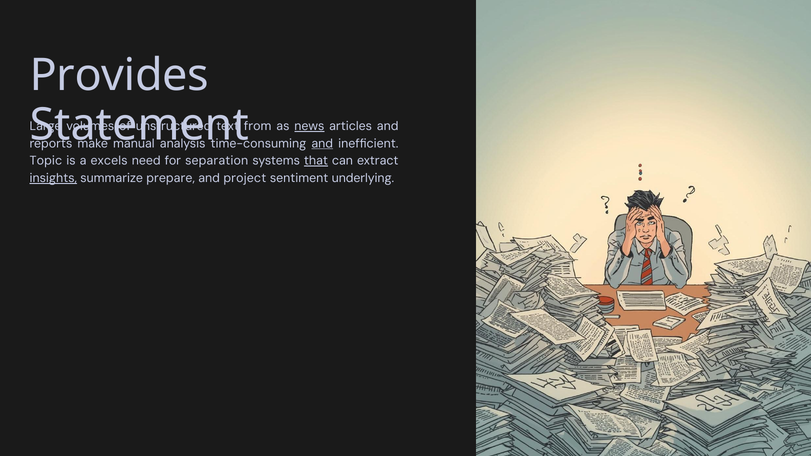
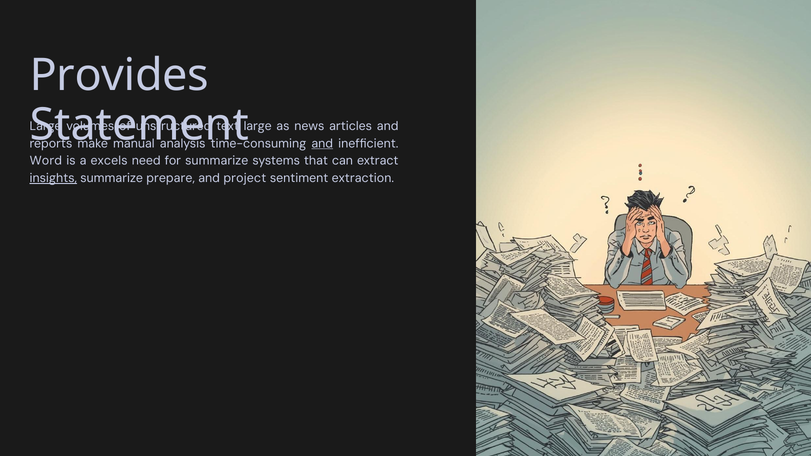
from at (258, 126): from -> large
news underline: present -> none
Topic: Topic -> Word
for separation: separation -> summarize
that underline: present -> none
underlying: underlying -> extraction
